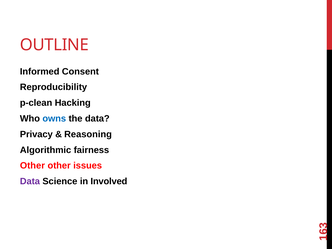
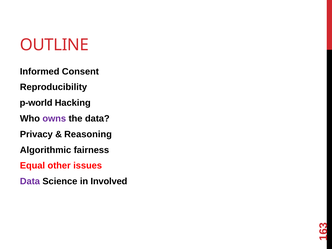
p-clean: p-clean -> p-world
owns colour: blue -> purple
Other at (32, 166): Other -> Equal
